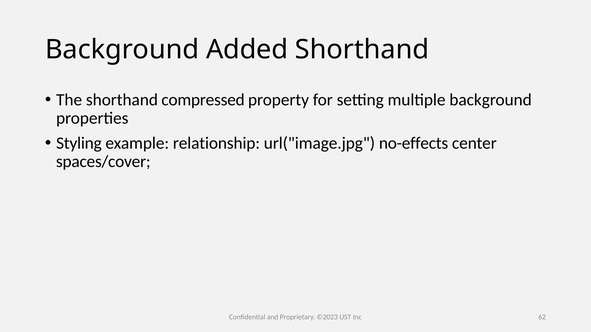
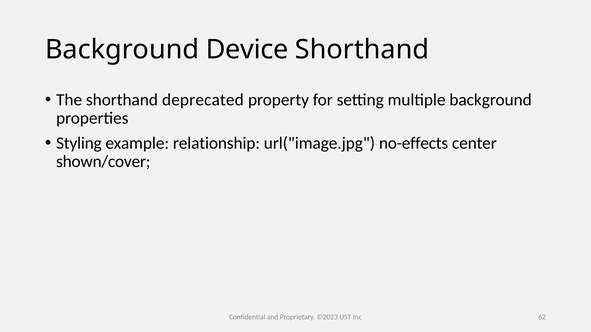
Added: Added -> Device
compressed: compressed -> deprecated
spaces/cover: spaces/cover -> shown/cover
